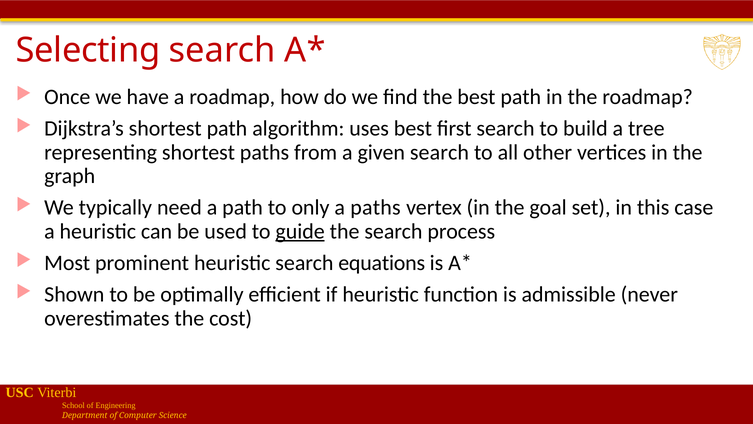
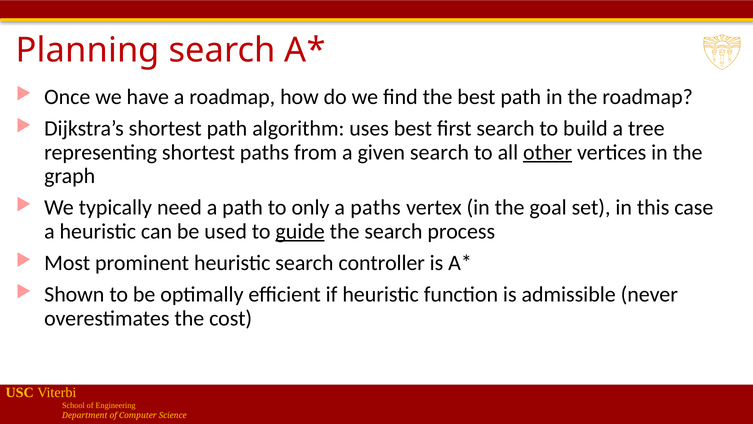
Selecting: Selecting -> Planning
other underline: none -> present
equations: equations -> controller
